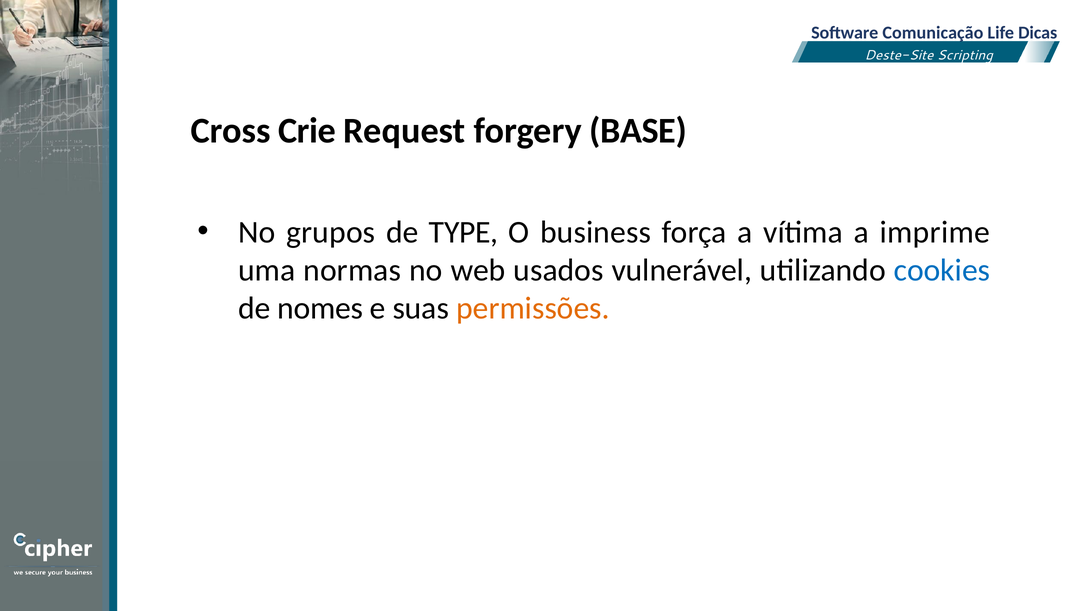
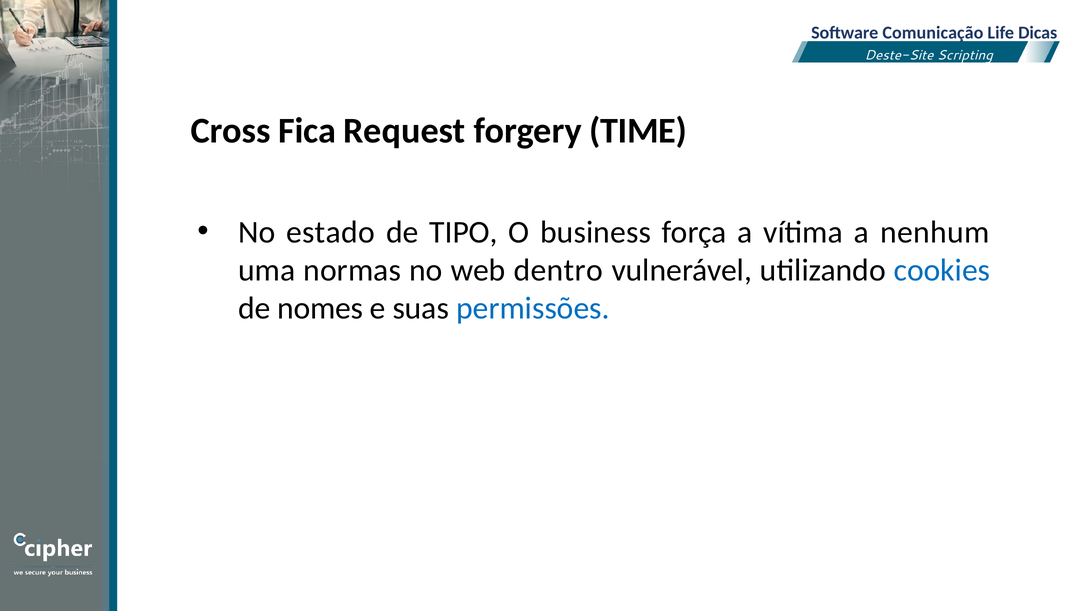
Crie: Crie -> Fica
BASE: BASE -> TIME
grupos: grupos -> estado
TYPE: TYPE -> TIPO
imprime: imprime -> nenhum
usados: usados -> dentro
permissões colour: orange -> blue
